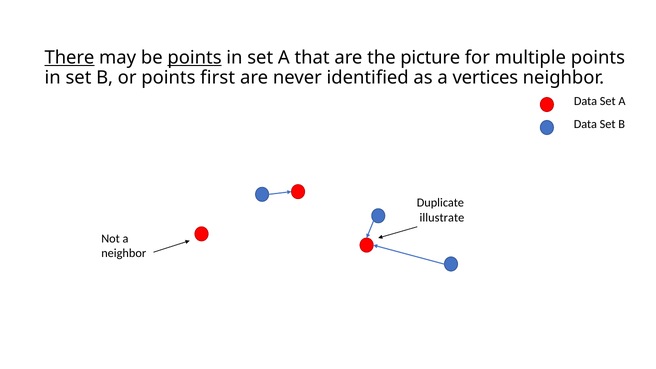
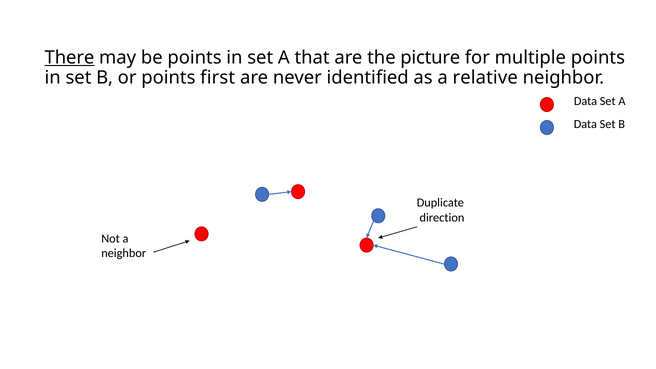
points at (195, 58) underline: present -> none
vertices: vertices -> relative
illustrate: illustrate -> direction
